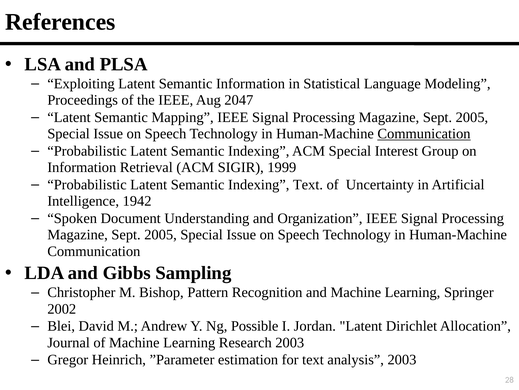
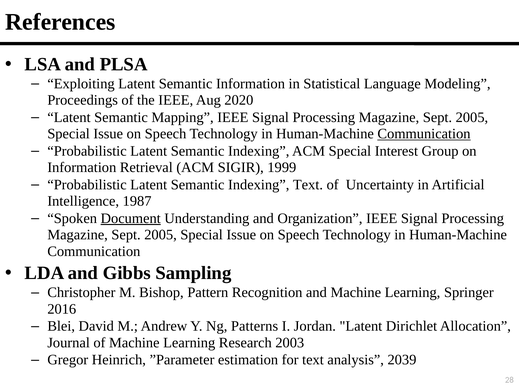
2047: 2047 -> 2020
1942: 1942 -> 1987
Document underline: none -> present
2002: 2002 -> 2016
Possible: Possible -> Patterns
analysis 2003: 2003 -> 2039
